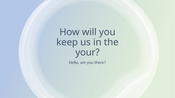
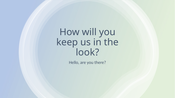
your: your -> look
